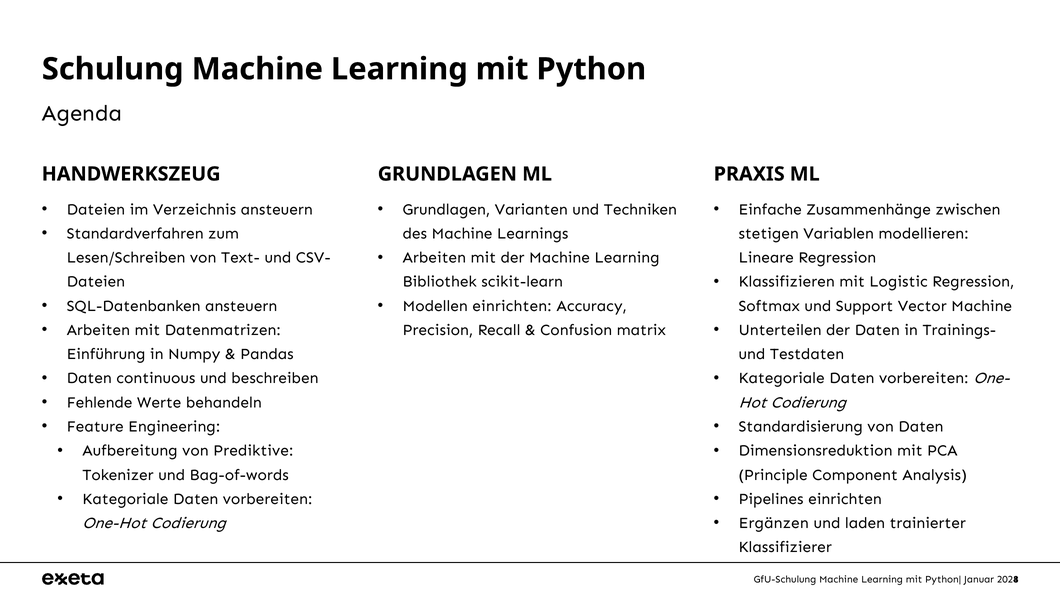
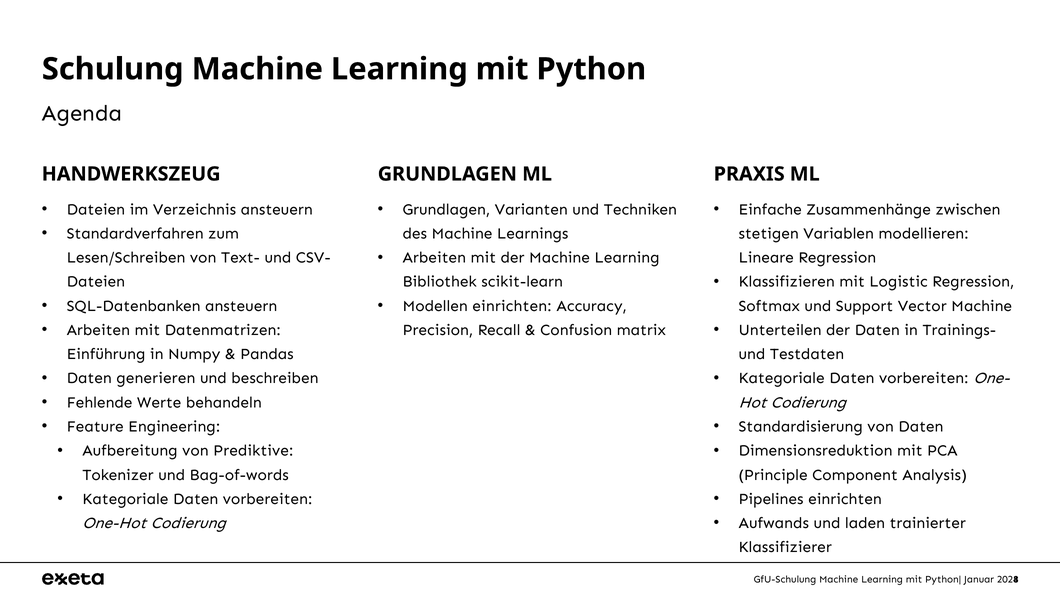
continuous: continuous -> generieren
Ergänzen: Ergänzen -> Aufwands
